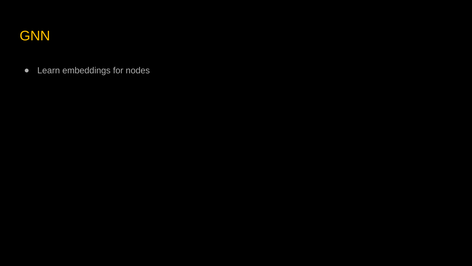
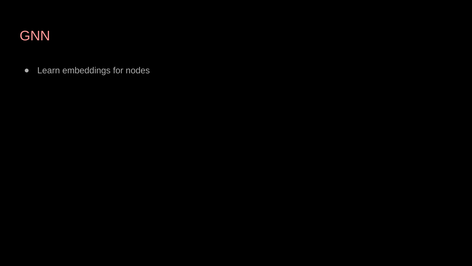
GNN colour: yellow -> pink
